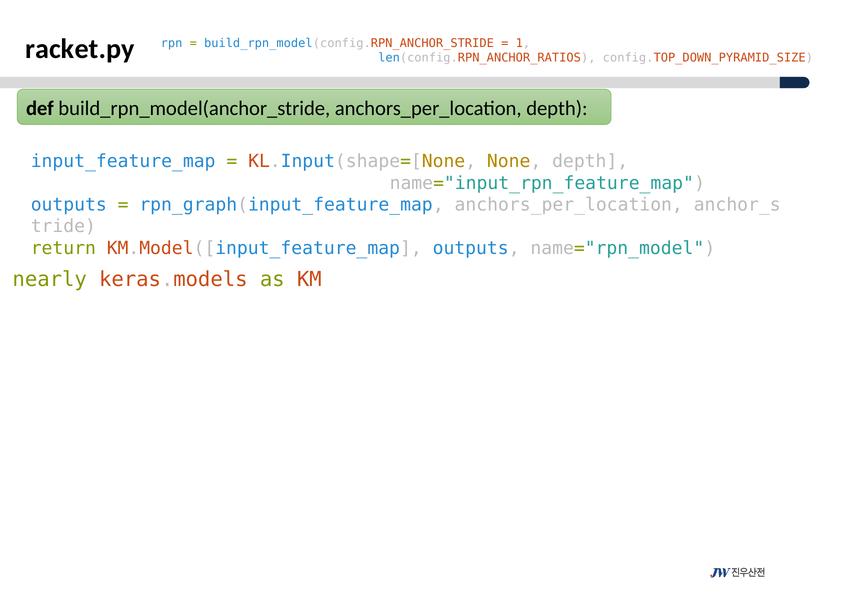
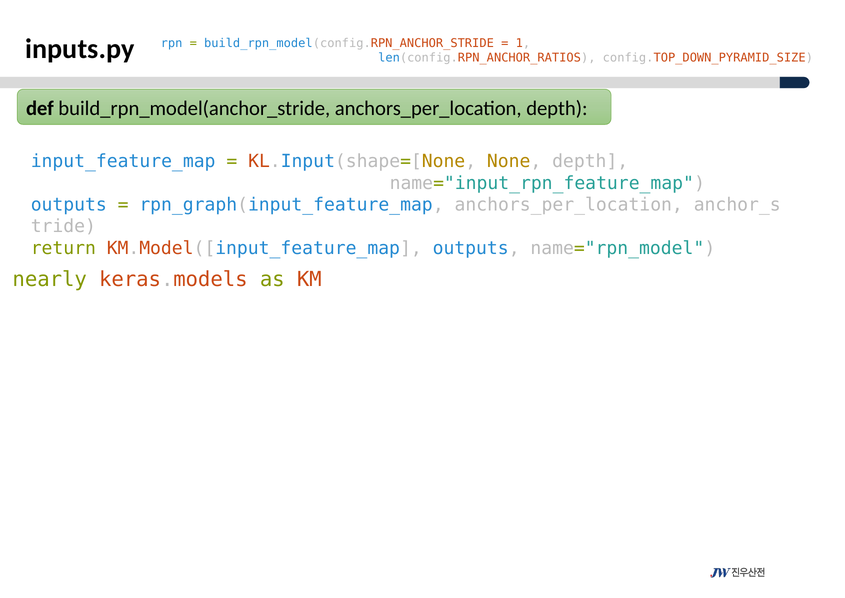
racket.py: racket.py -> inputs.py
